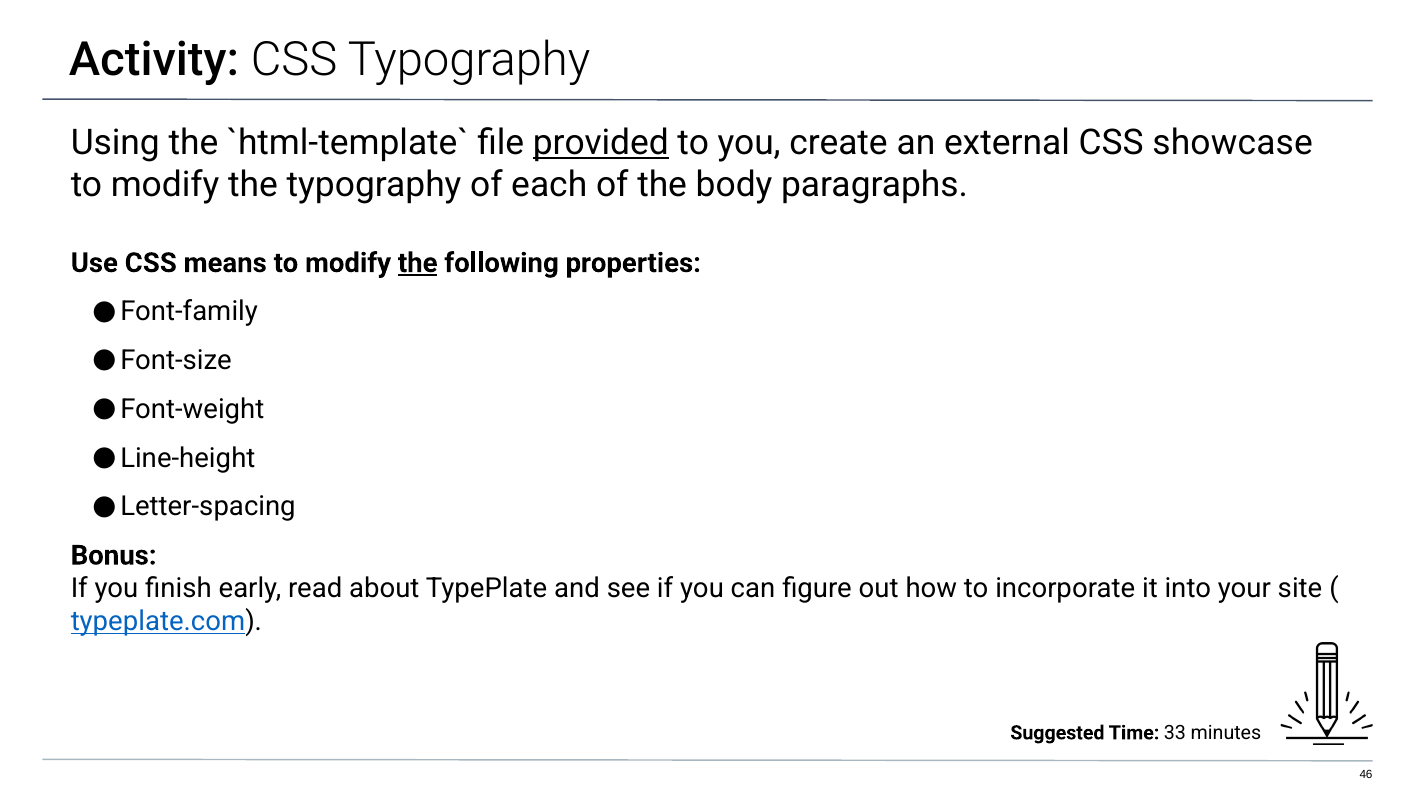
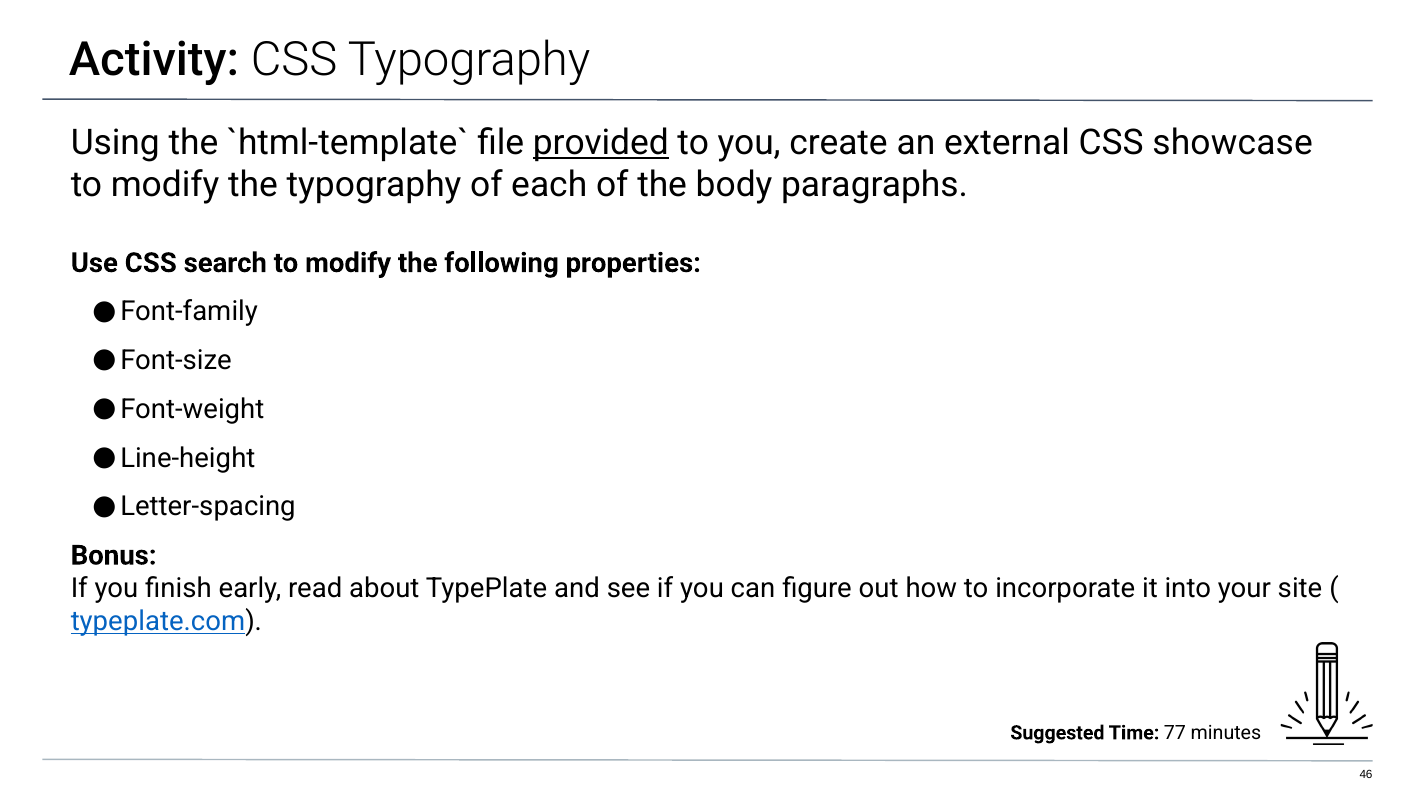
means: means -> search
the at (418, 263) underline: present -> none
33: 33 -> 77
